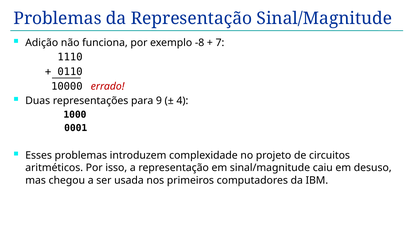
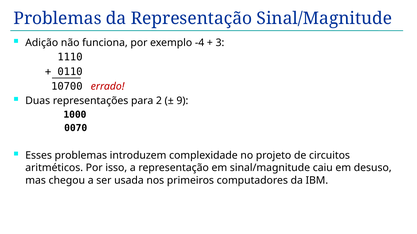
-8: -8 -> -4
7: 7 -> 3
10000: 10000 -> 10700
9: 9 -> 2
4: 4 -> 9
0001: 0001 -> 0070
